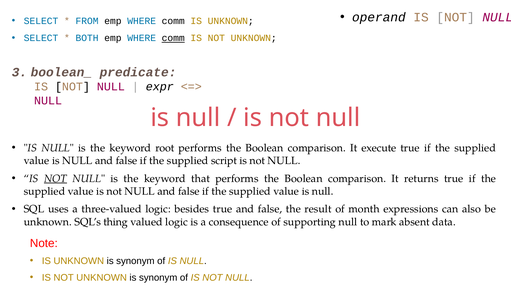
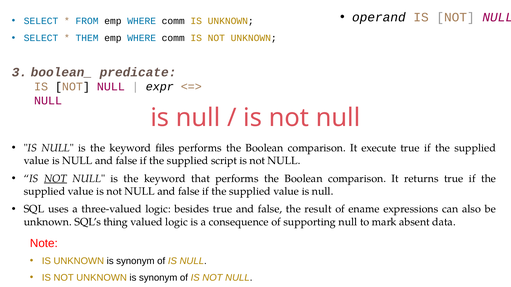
BOTH: BOTH -> THEM
comm at (173, 38) underline: present -> none
root: root -> files
month: month -> ename
